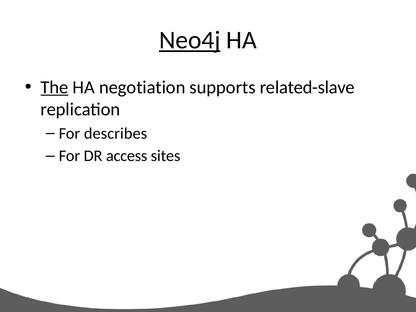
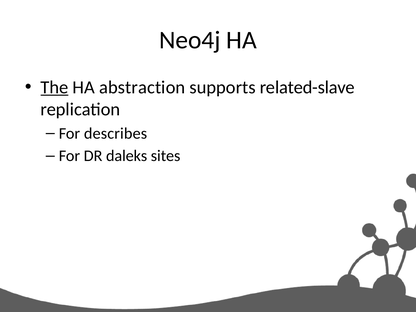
Neo4j underline: present -> none
negotiation: negotiation -> abstraction
access: access -> daleks
